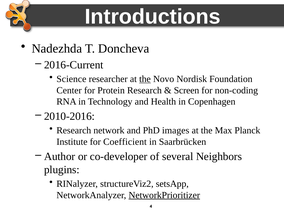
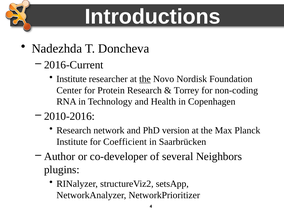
Science at (71, 79): Science -> Institute
Screen: Screen -> Torrey
images: images -> version
NetworkPrioritizer underline: present -> none
